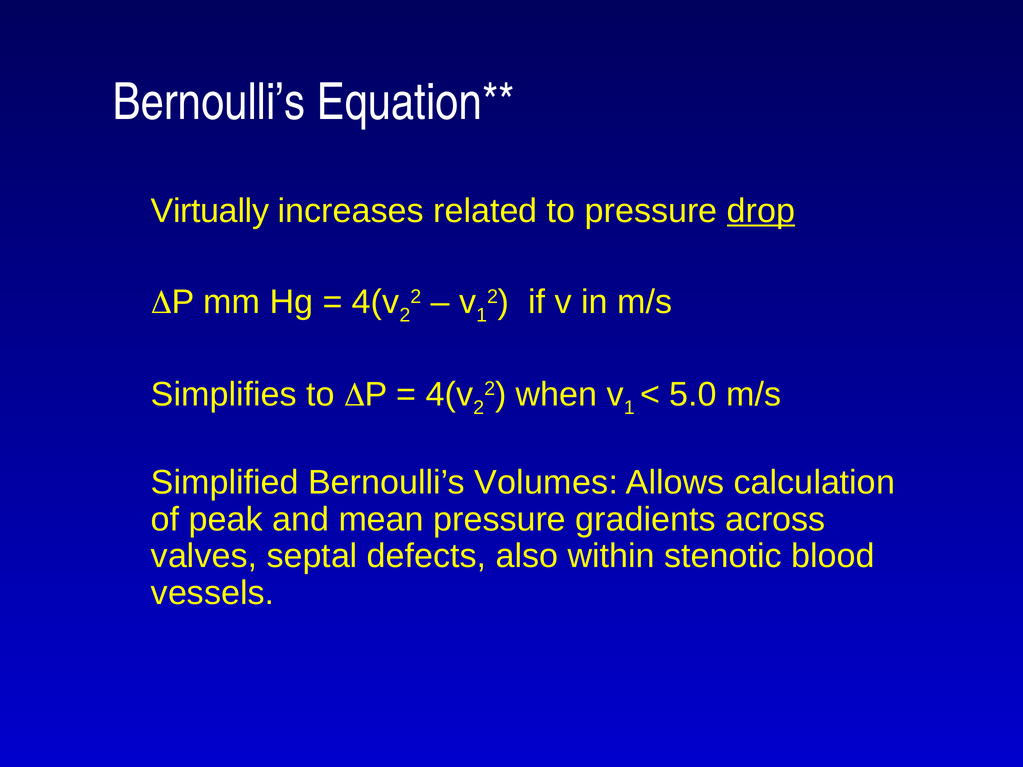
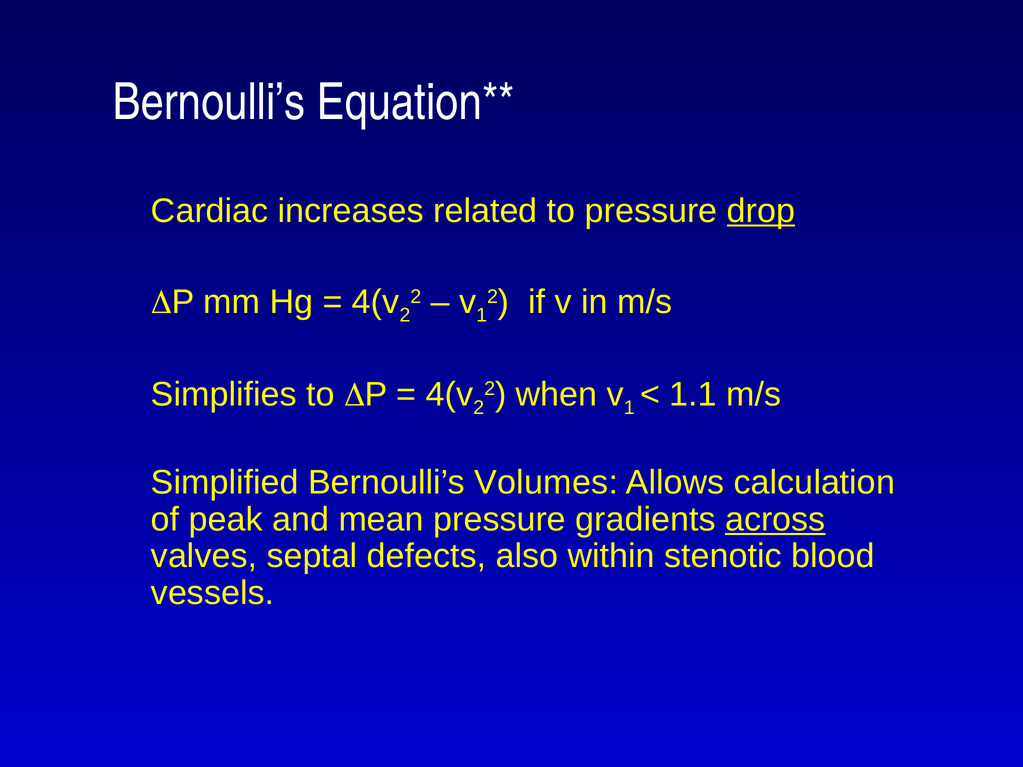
Virtually: Virtually -> Cardiac
5.0: 5.0 -> 1.1
across underline: none -> present
